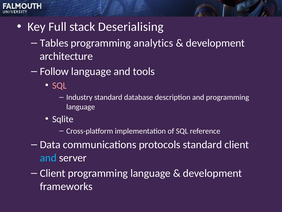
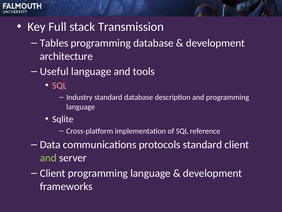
Deserialising: Deserialising -> Transmission
programming analytics: analytics -> database
Follow: Follow -> Useful
and at (48, 158) colour: light blue -> light green
